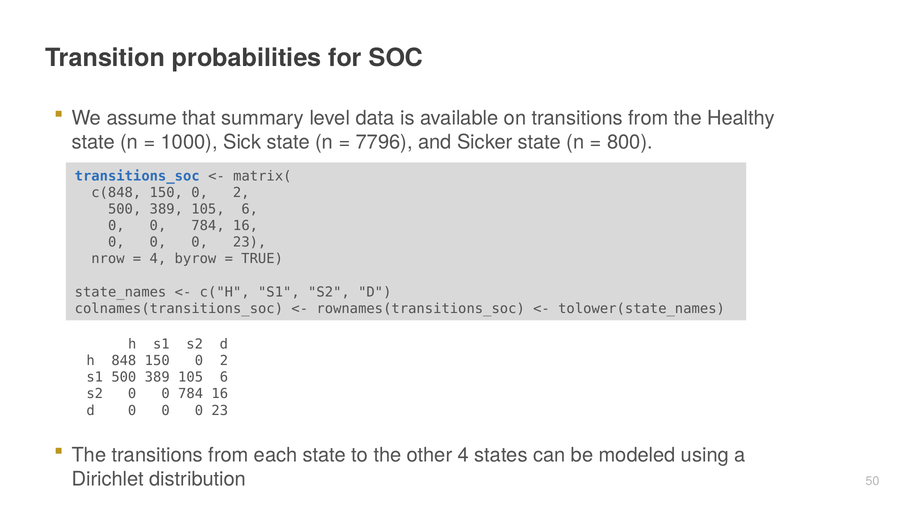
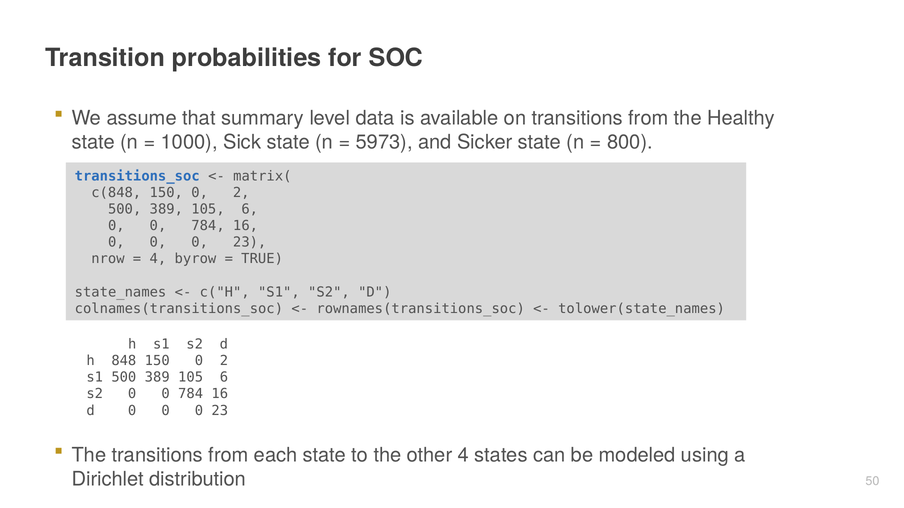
7796: 7796 -> 5973
